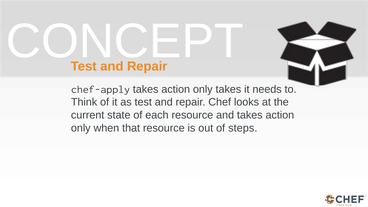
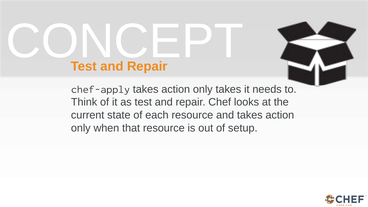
steps: steps -> setup
